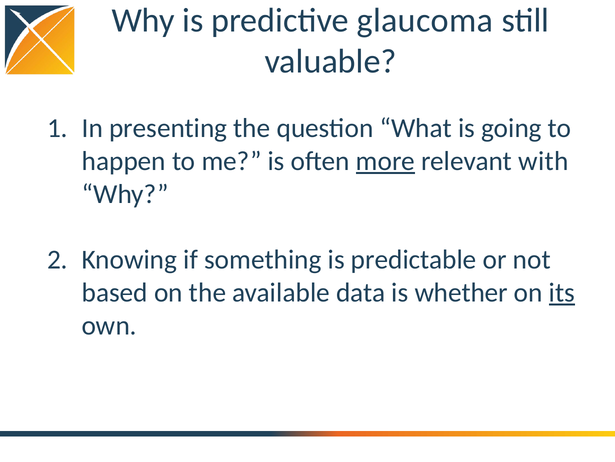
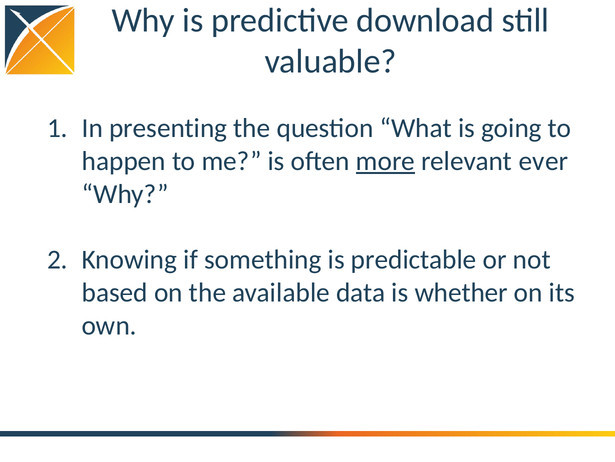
glaucoma: glaucoma -> download
with: with -> ever
its underline: present -> none
